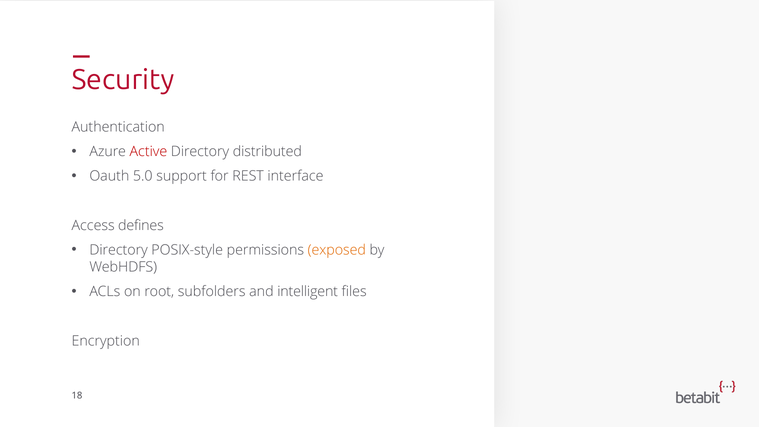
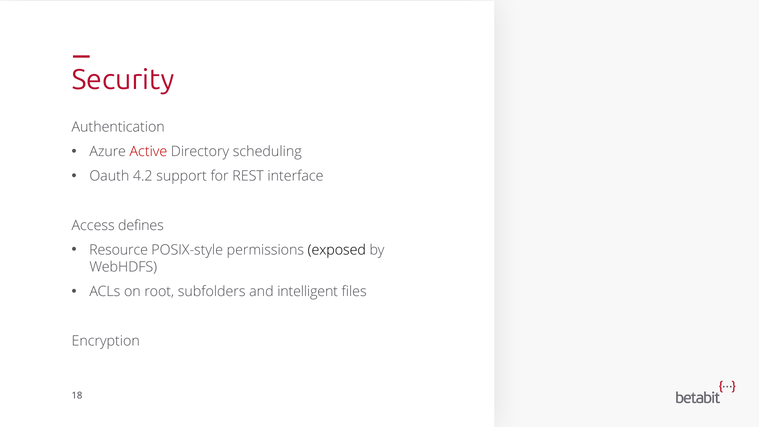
distributed: distributed -> scheduling
5.0: 5.0 -> 4.2
Directory at (119, 250): Directory -> Resource
exposed colour: orange -> black
